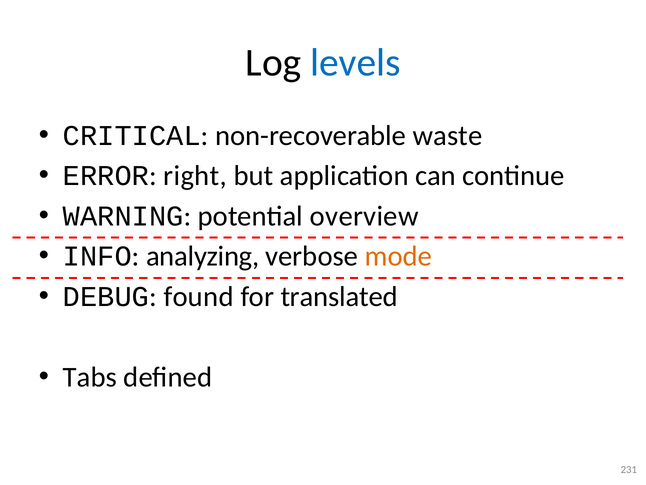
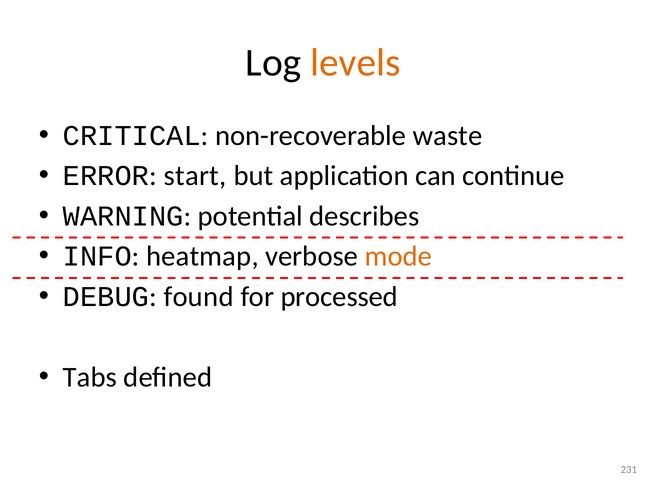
levels colour: blue -> orange
right: right -> start
overview: overview -> describes
analyzing: analyzing -> heatmap
translated: translated -> processed
